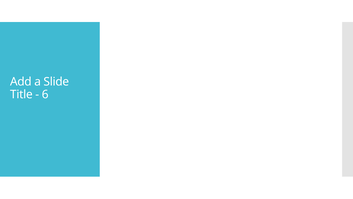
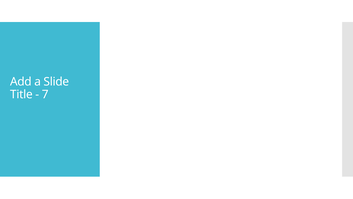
6: 6 -> 7
